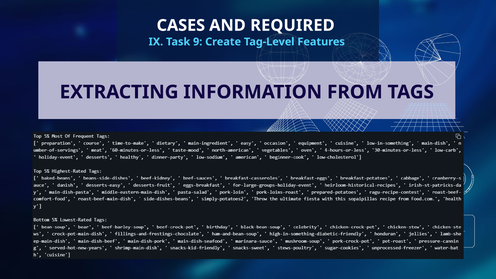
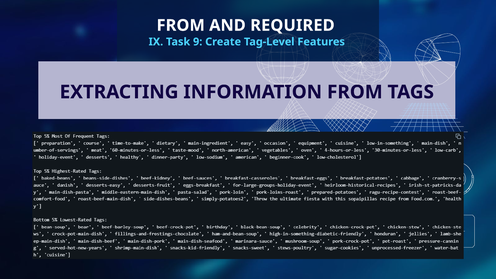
CASES at (181, 25): CASES -> FROM
